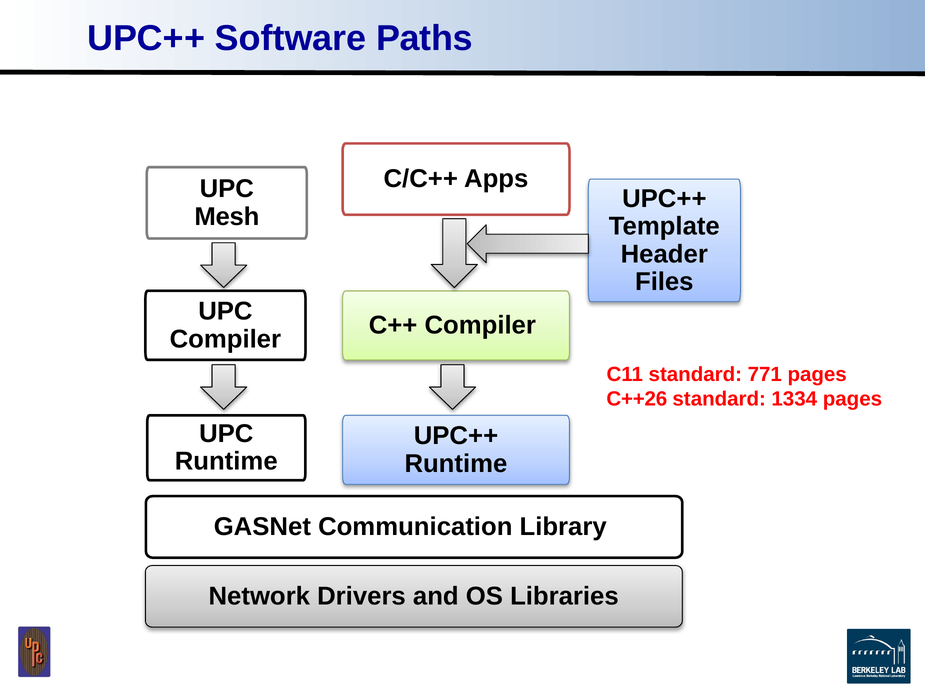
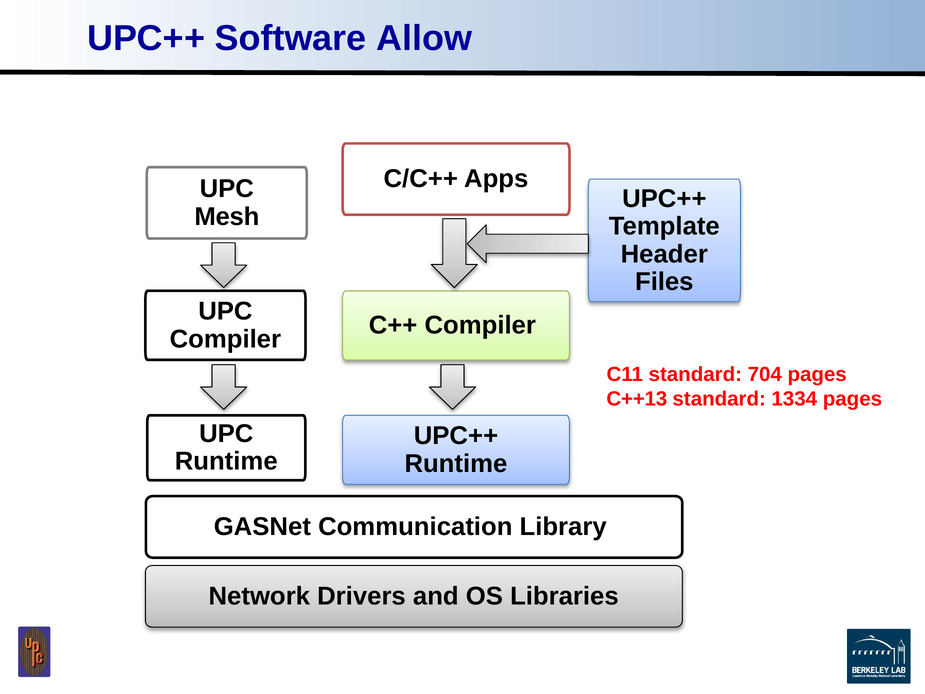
Paths: Paths -> Allow
771: 771 -> 704
C++26: C++26 -> C++13
